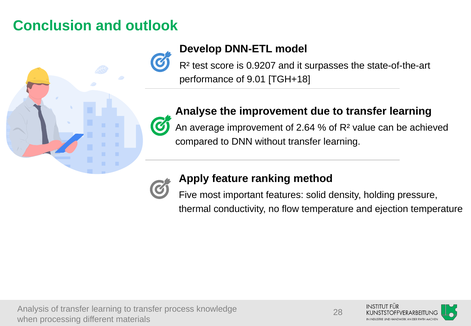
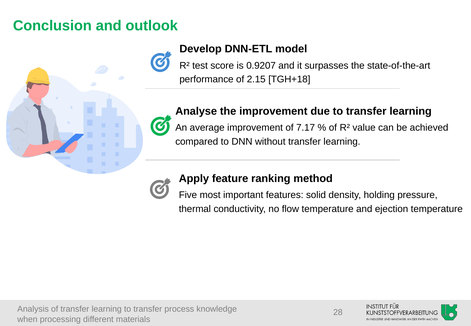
9.01: 9.01 -> 2.15
2.64: 2.64 -> 7.17
